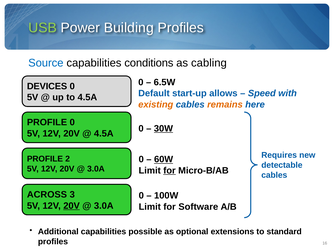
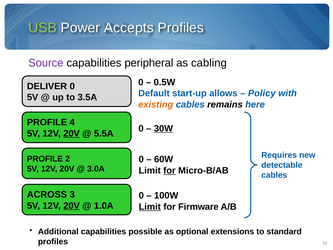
Building: Building -> Accepts
Source colour: blue -> purple
conditions: conditions -> peripheral
6.5W: 6.5W -> 0.5W
DEVICES: DEVICES -> DELIVER
Speed: Speed -> Policy
to 4.5A: 4.5A -> 3.5A
remains colour: orange -> black
PROFILE 0: 0 -> 4
20V at (72, 133) underline: none -> present
4.5A at (104, 133): 4.5A -> 5.5A
60W underline: present -> none
3.0A at (104, 206): 3.0A -> 1.0A
Limit at (150, 207) underline: none -> present
Software: Software -> Firmware
